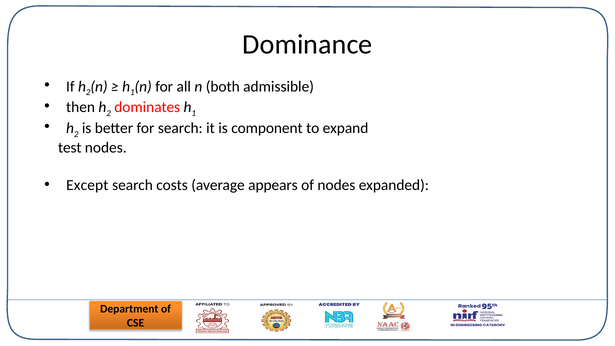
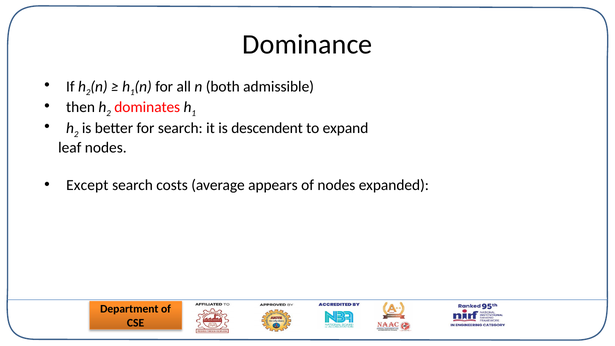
component: component -> descendent
test: test -> leaf
